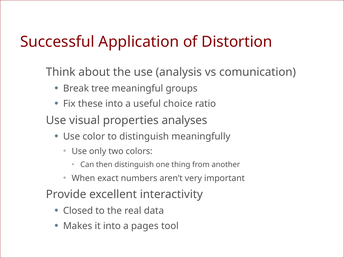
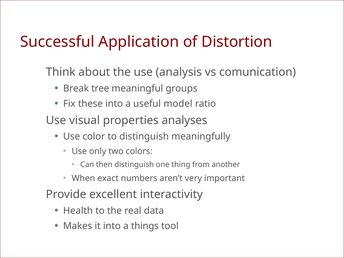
choice: choice -> model
Closed: Closed -> Health
pages: pages -> things
